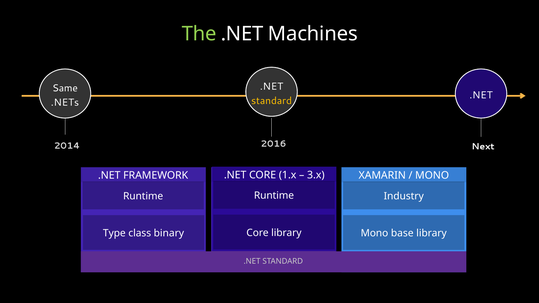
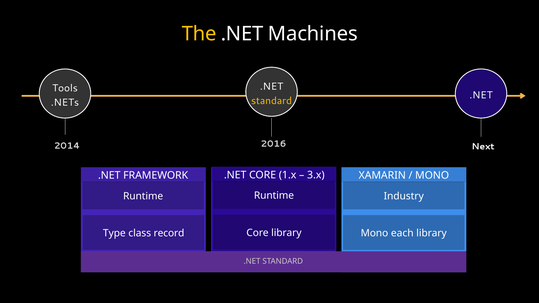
The colour: light green -> yellow
Same: Same -> Tools
binary: binary -> record
Mono base: base -> each
